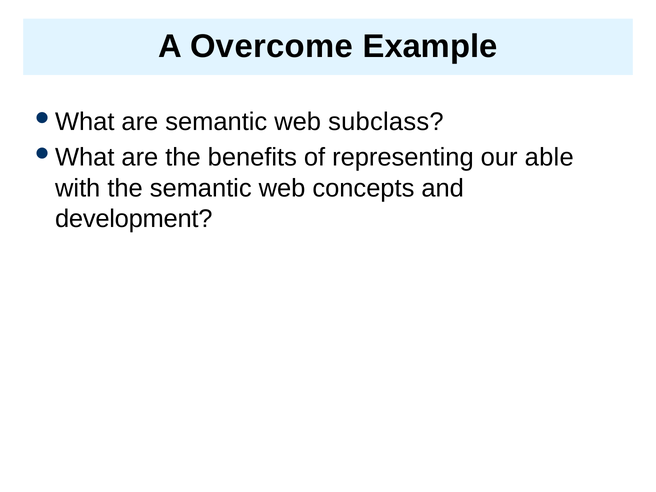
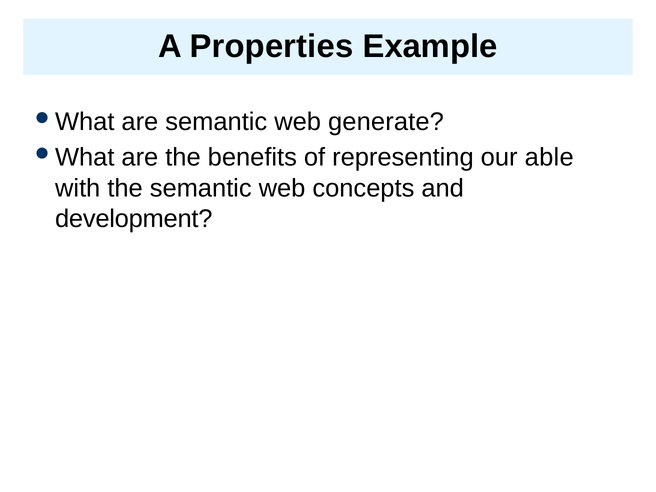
Overcome: Overcome -> Properties
subclass: subclass -> generate
